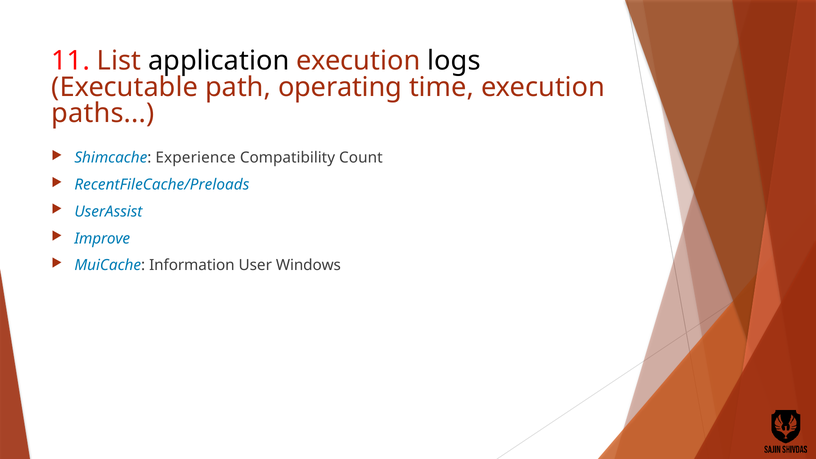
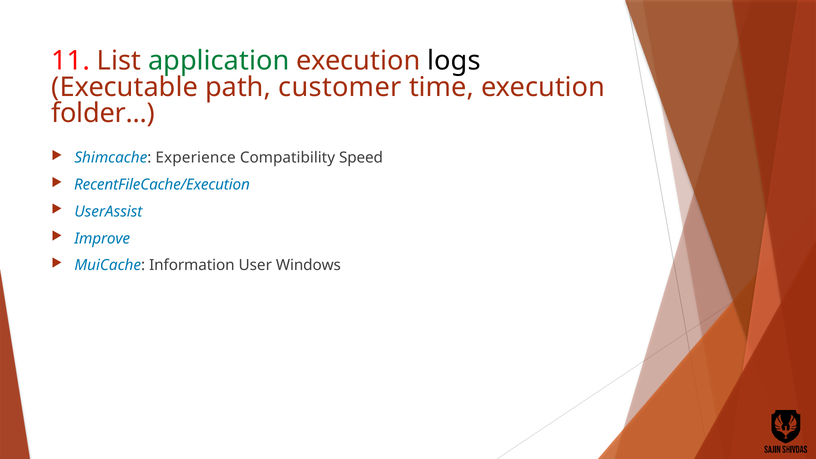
application colour: black -> green
operating: operating -> customer
paths: paths -> folder
Count: Count -> Speed
RecentFileCache/Preloads: RecentFileCache/Preloads -> RecentFileCache/Execution
